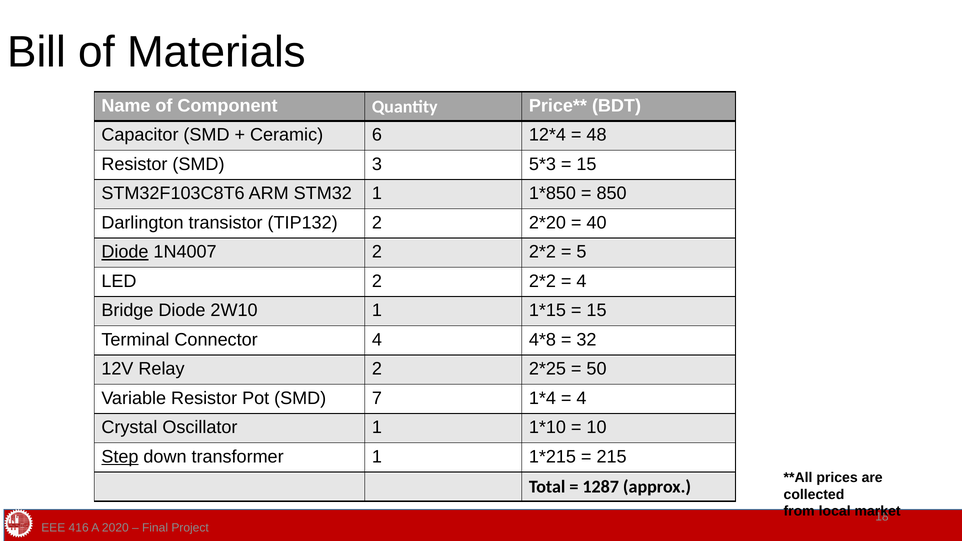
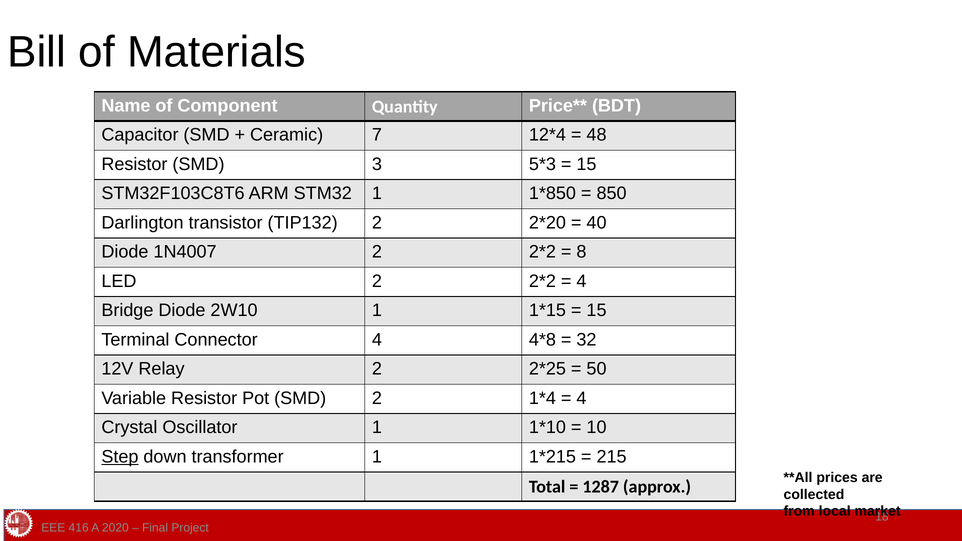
6: 6 -> 7
Diode at (125, 252) underline: present -> none
5: 5 -> 8
SMD 7: 7 -> 2
